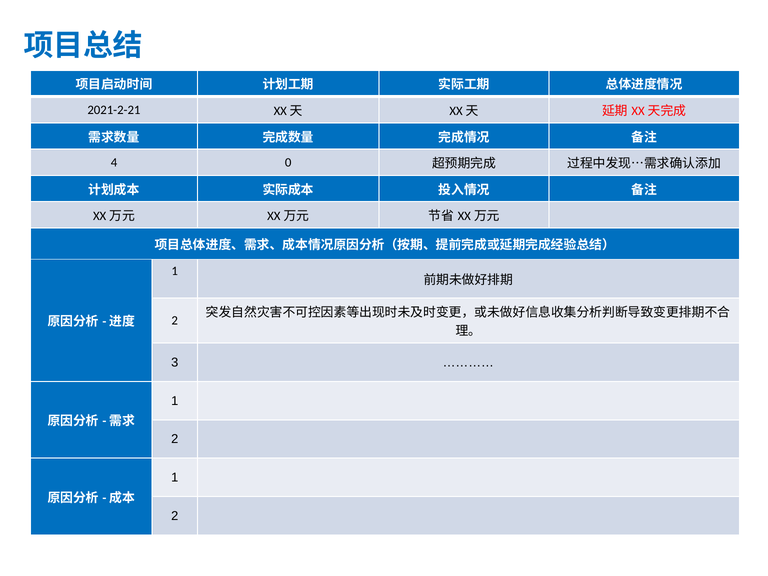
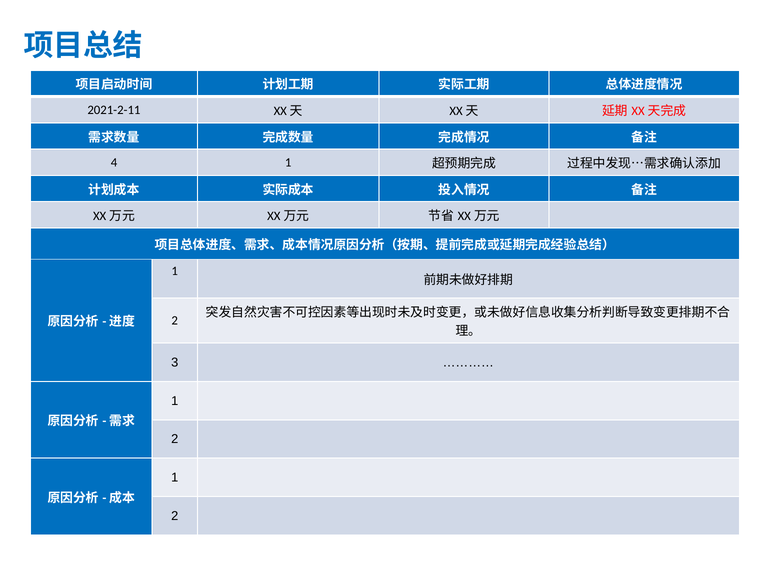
2021-2-21: 2021-2-21 -> 2021-2-11
4 0: 0 -> 1
